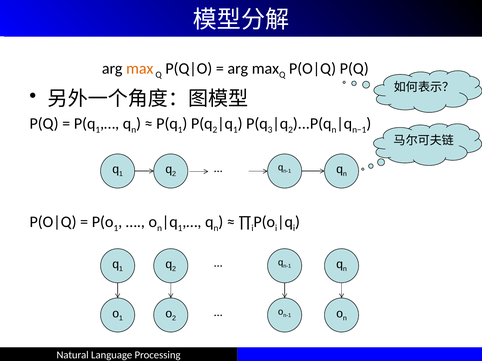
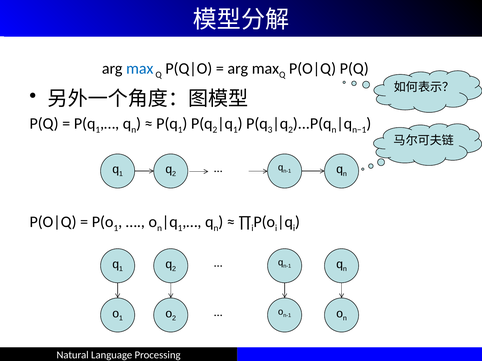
max at (140, 69) colour: orange -> blue
